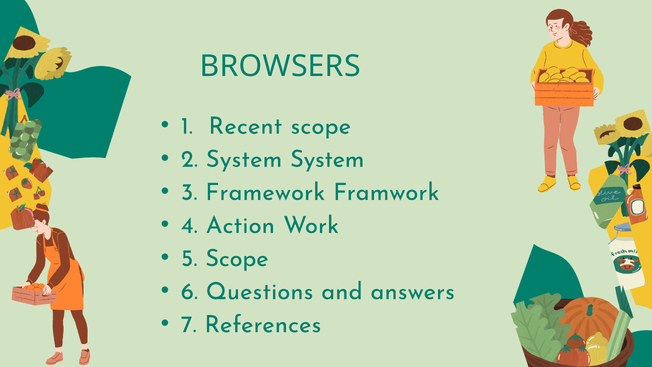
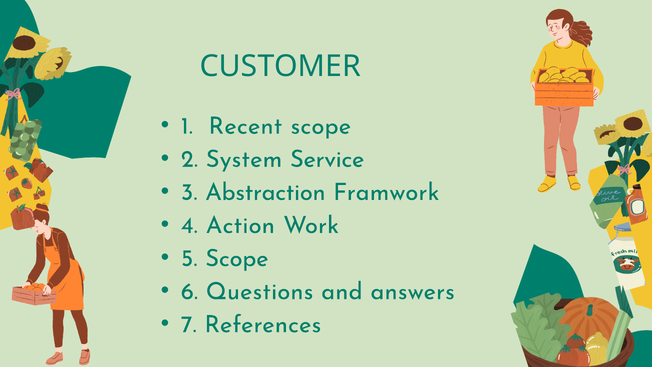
BROWSERS: BROWSERS -> CUSTOMER
System System: System -> Service
Framework: Framework -> Abstraction
